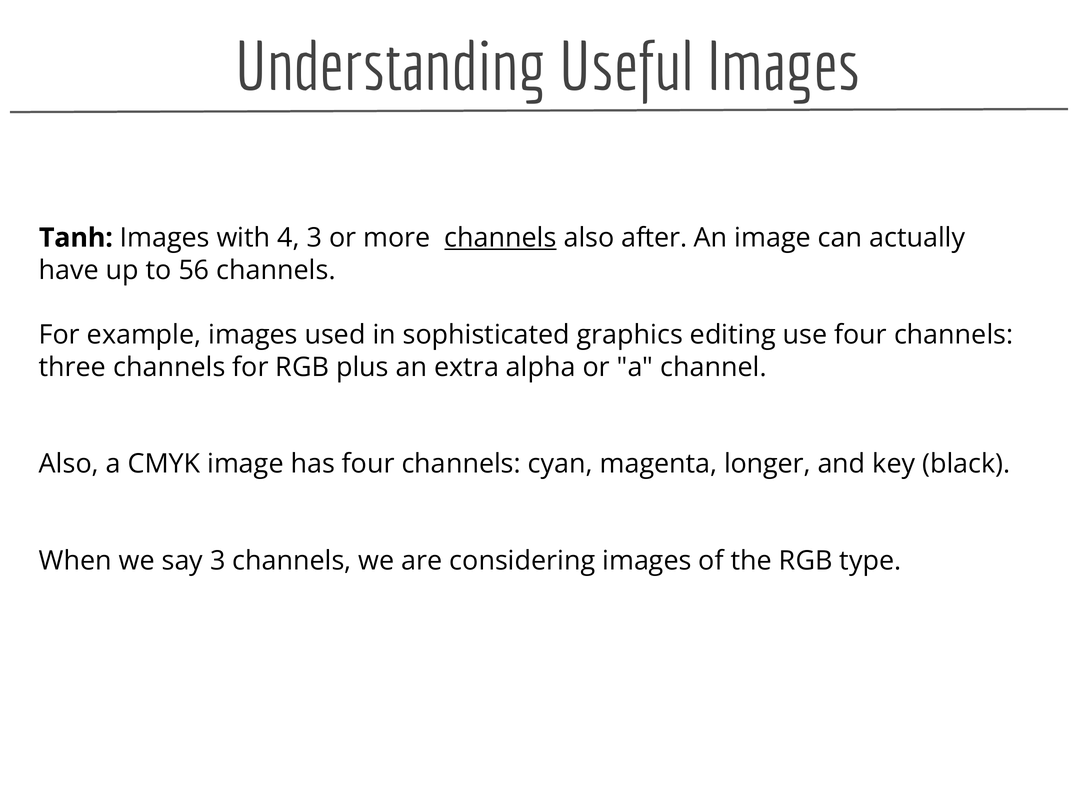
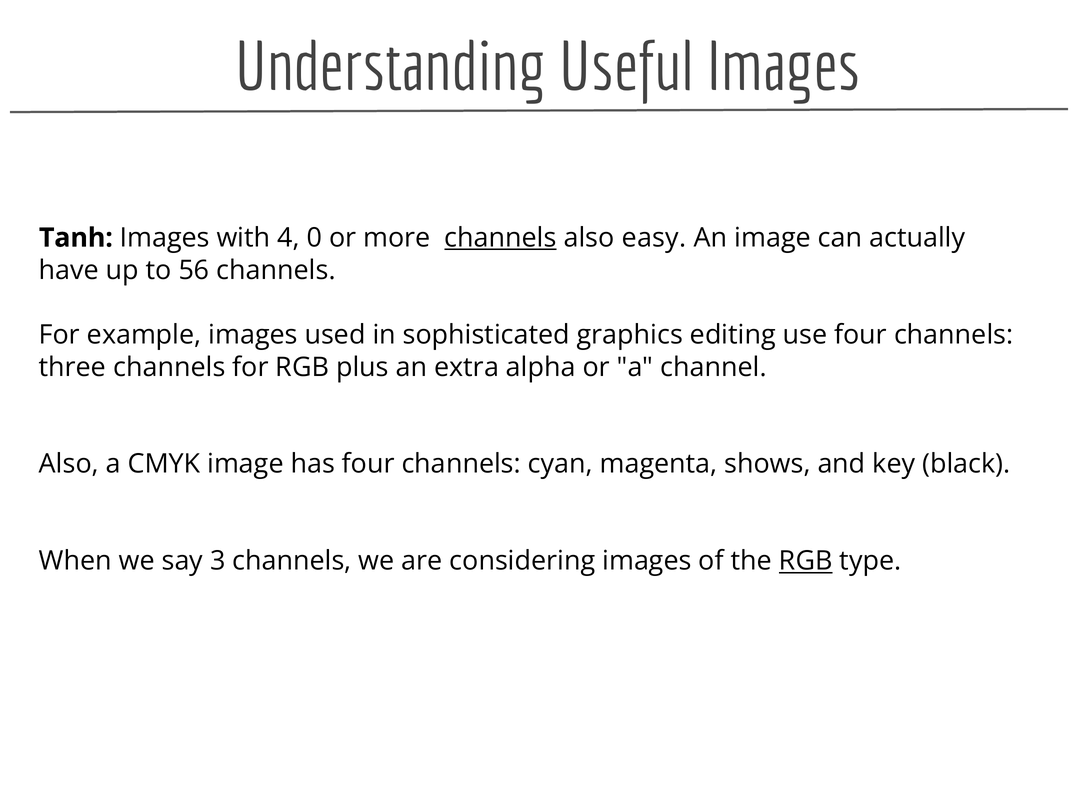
4 3: 3 -> 0
after: after -> easy
longer: longer -> shows
RGB at (806, 561) underline: none -> present
